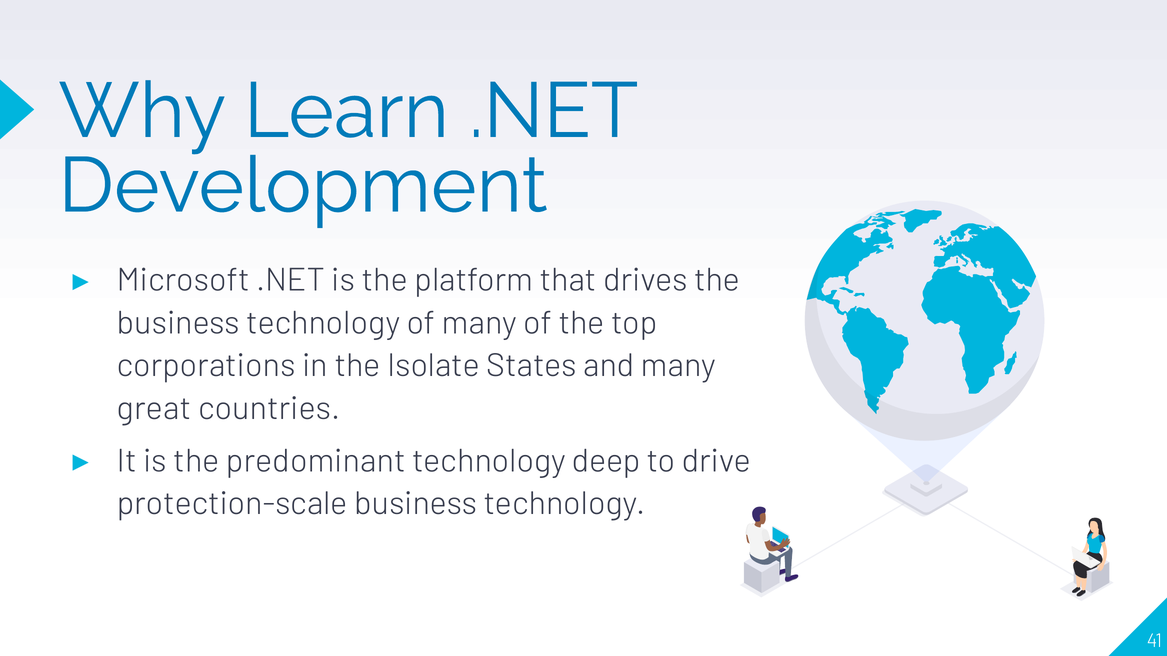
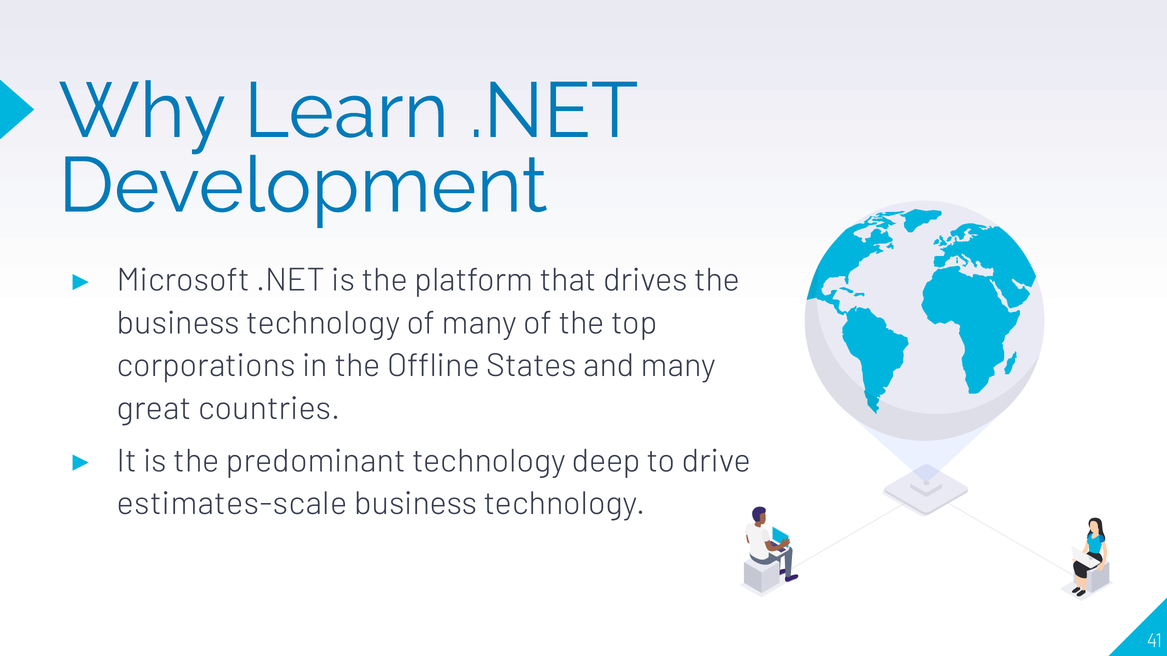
Isolate: Isolate -> Offline
protection-scale: protection-scale -> estimates-scale
